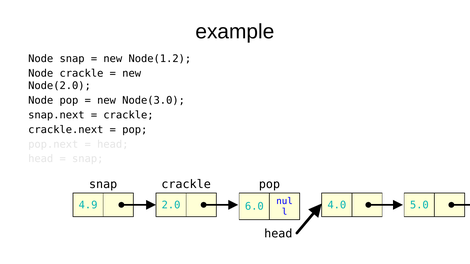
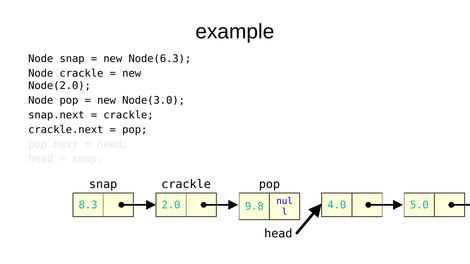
Node(1.2: Node(1.2 -> Node(6.3
4.9: 4.9 -> 8.3
6.0: 6.0 -> 9.8
